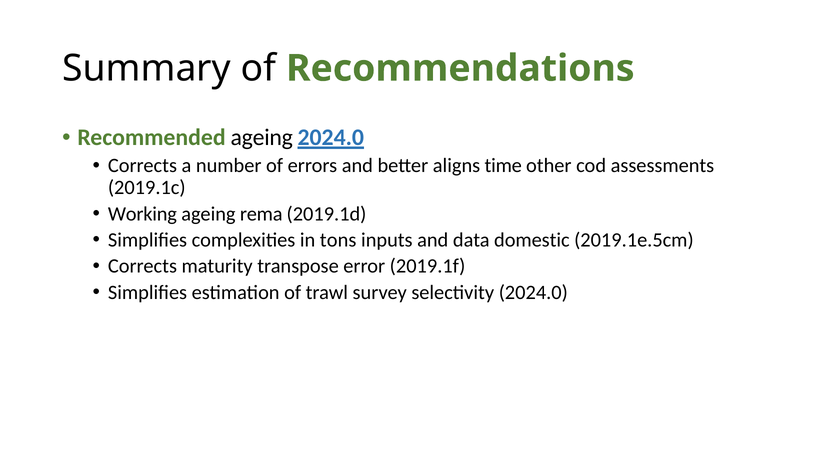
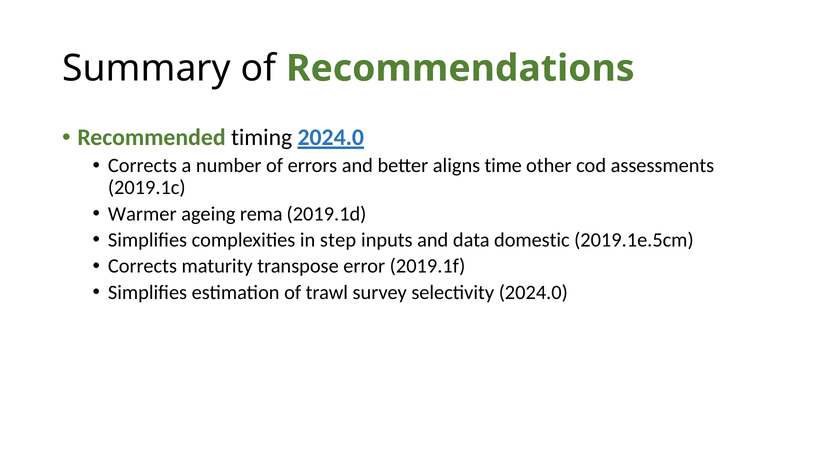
Recommended ageing: ageing -> timing
Working: Working -> Warmer
tons: tons -> step
